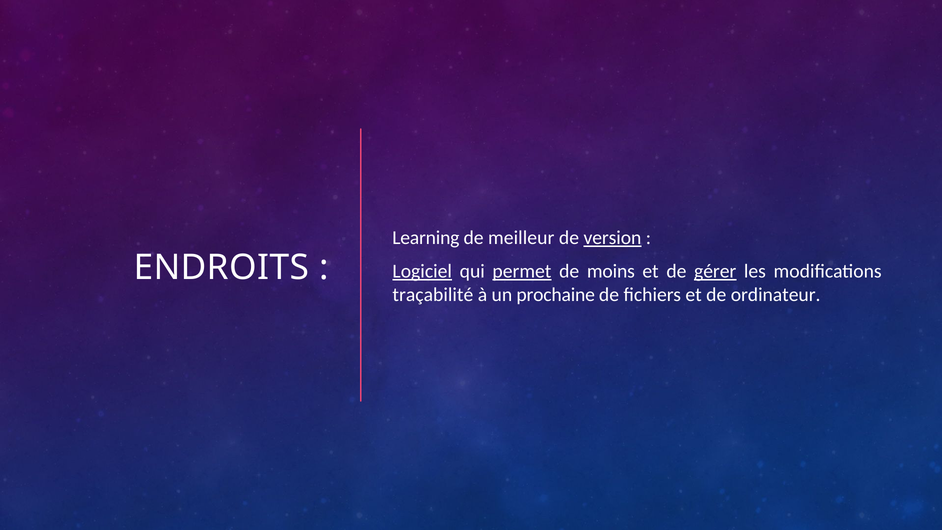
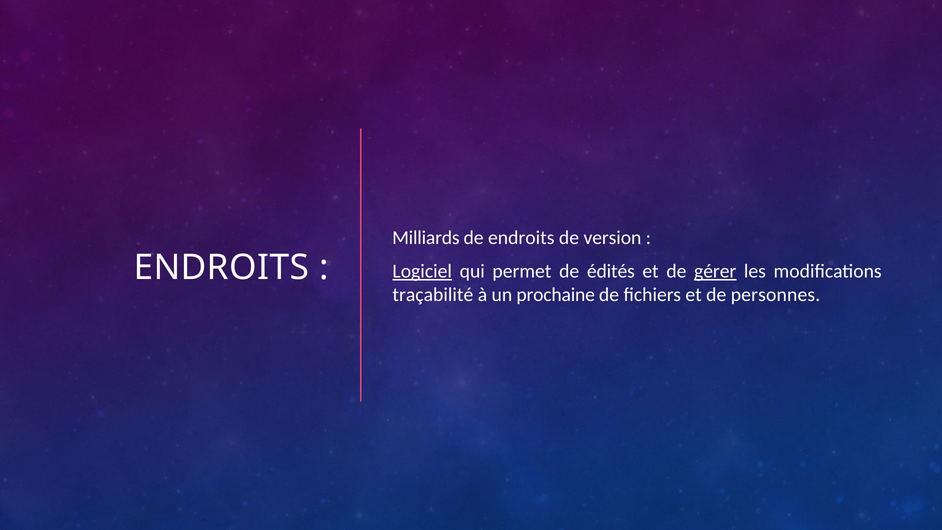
Learning: Learning -> Milliards
de meilleur: meilleur -> endroits
version underline: present -> none
permet underline: present -> none
moins: moins -> édités
ordinateur: ordinateur -> personnes
